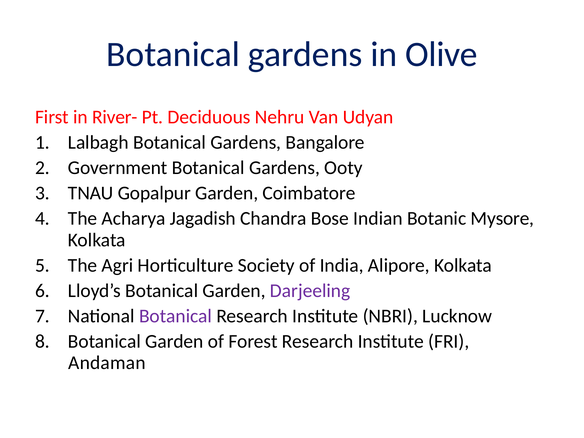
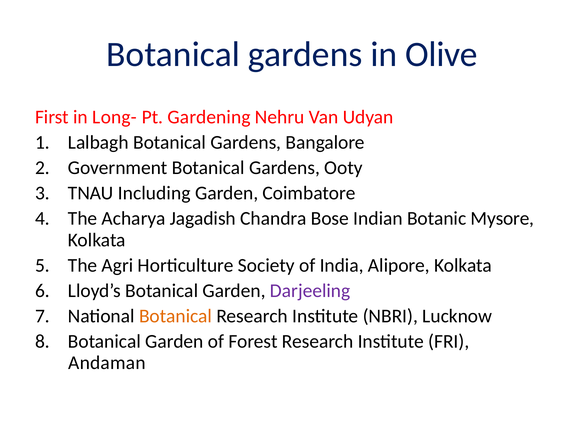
River-: River- -> Long-
Deciduous: Deciduous -> Gardening
Gopalpur: Gopalpur -> Including
Botanical at (176, 316) colour: purple -> orange
